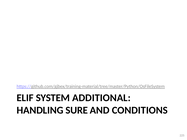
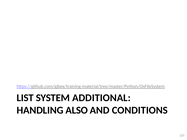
ELIF: ELIF -> LIST
SURE: SURE -> ALSO
